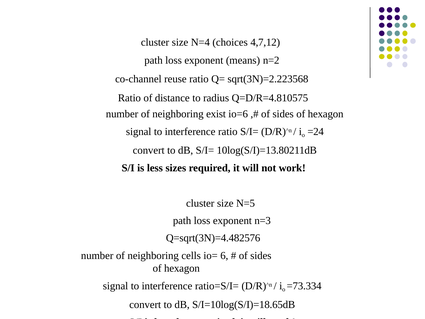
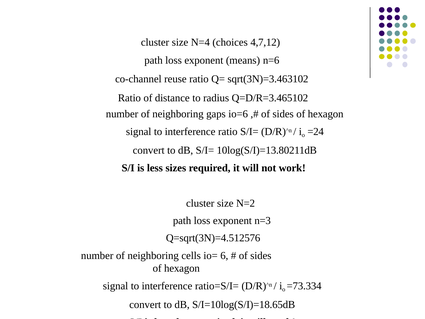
n=2: n=2 -> n=6
sqrt(3N)=2.223568: sqrt(3N)=2.223568 -> sqrt(3N)=3.463102
Q=D/R=4.810575: Q=D/R=4.810575 -> Q=D/R=3.465102
exist: exist -> gaps
N=5: N=5 -> N=2
Q=sqrt(3N)=4.482576: Q=sqrt(3N)=4.482576 -> Q=sqrt(3N)=4.512576
